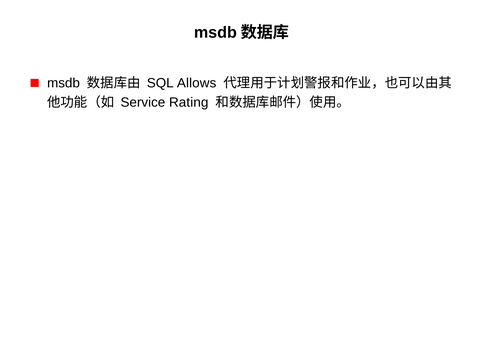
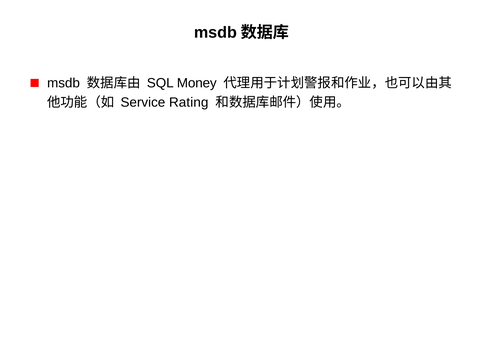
Allows: Allows -> Money
